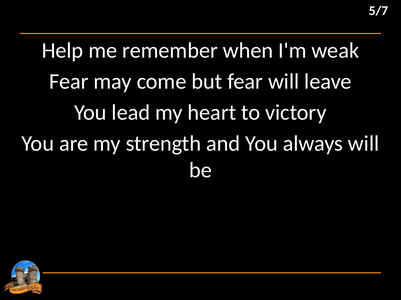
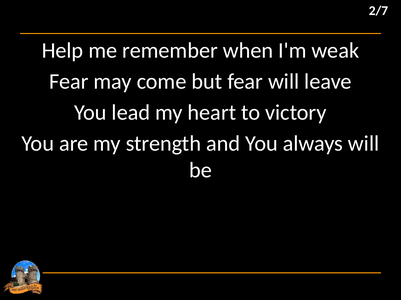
5/7: 5/7 -> 2/7
